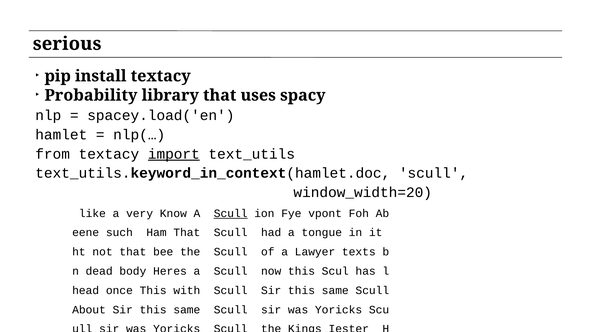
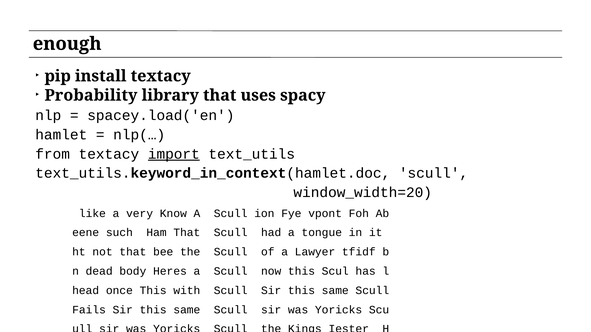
serious: serious -> enough
Scull at (231, 213) underline: present -> none
texts: texts -> tfidf
About: About -> Fails
